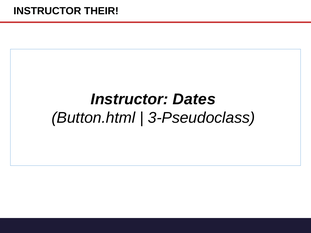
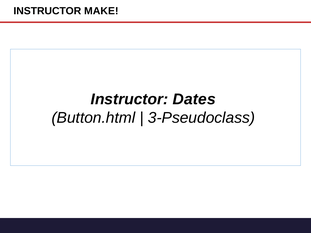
THEIR: THEIR -> MAKE
